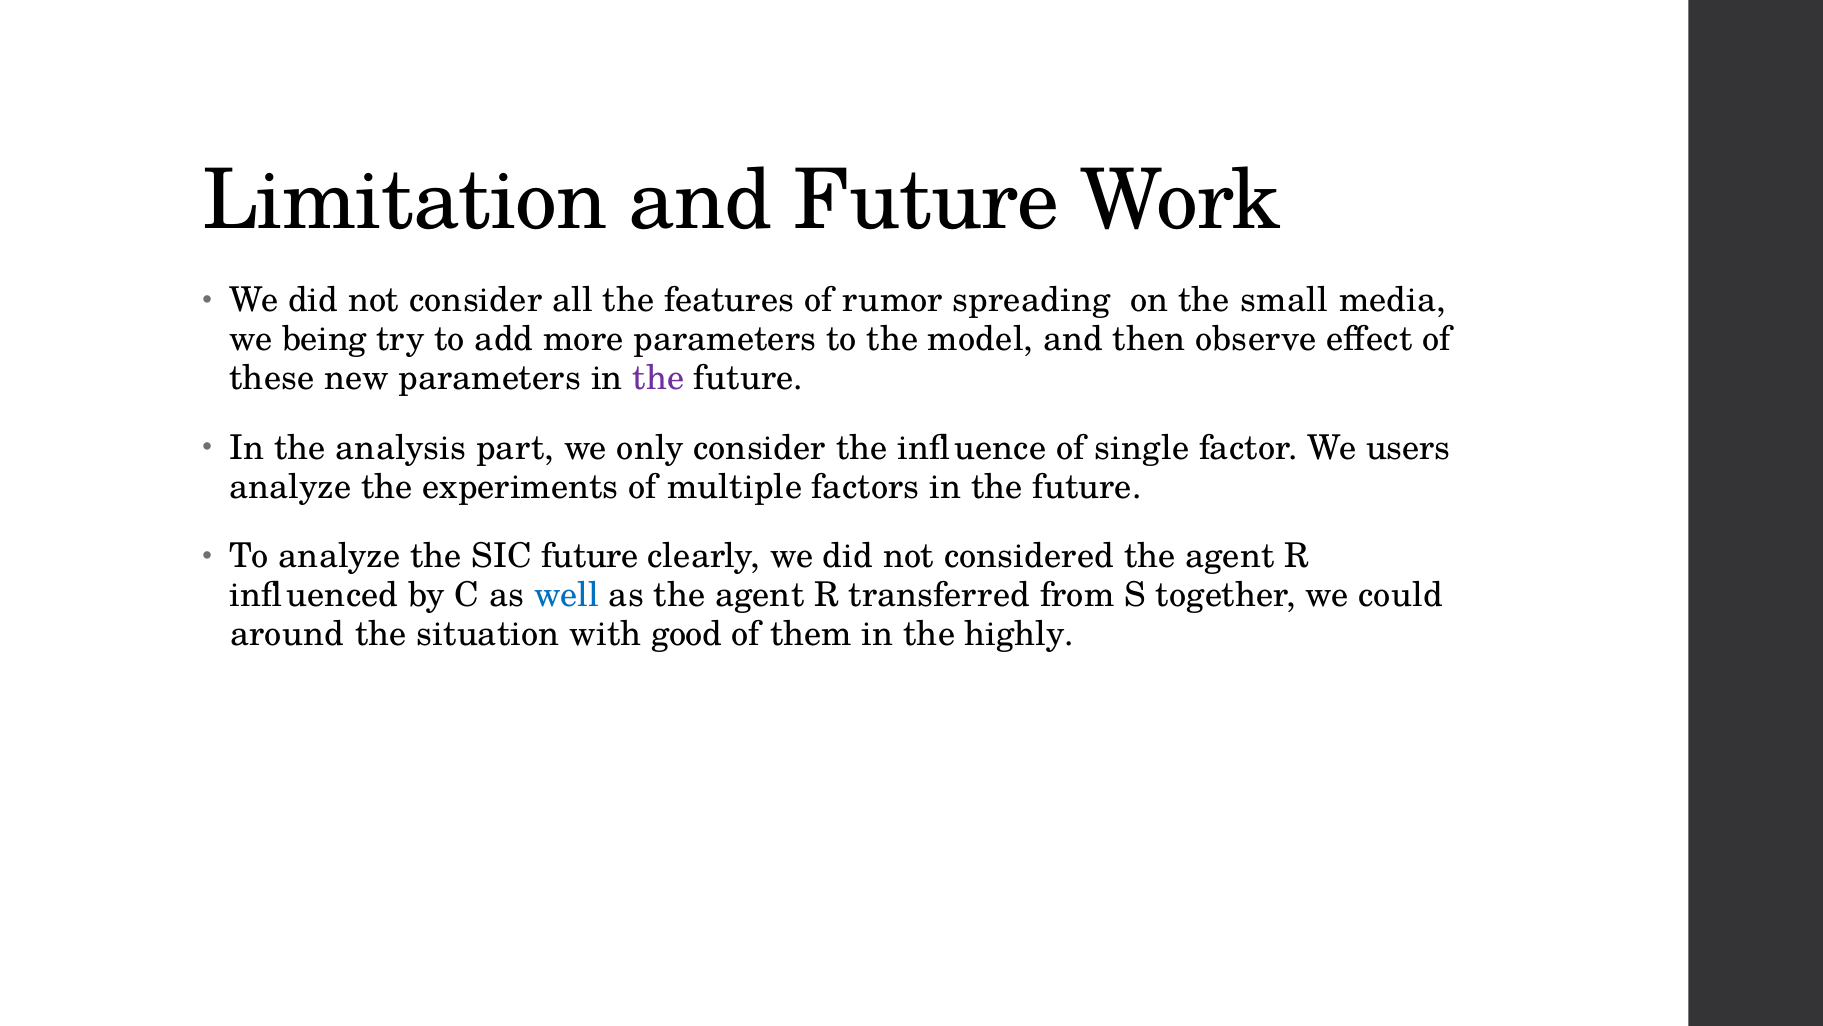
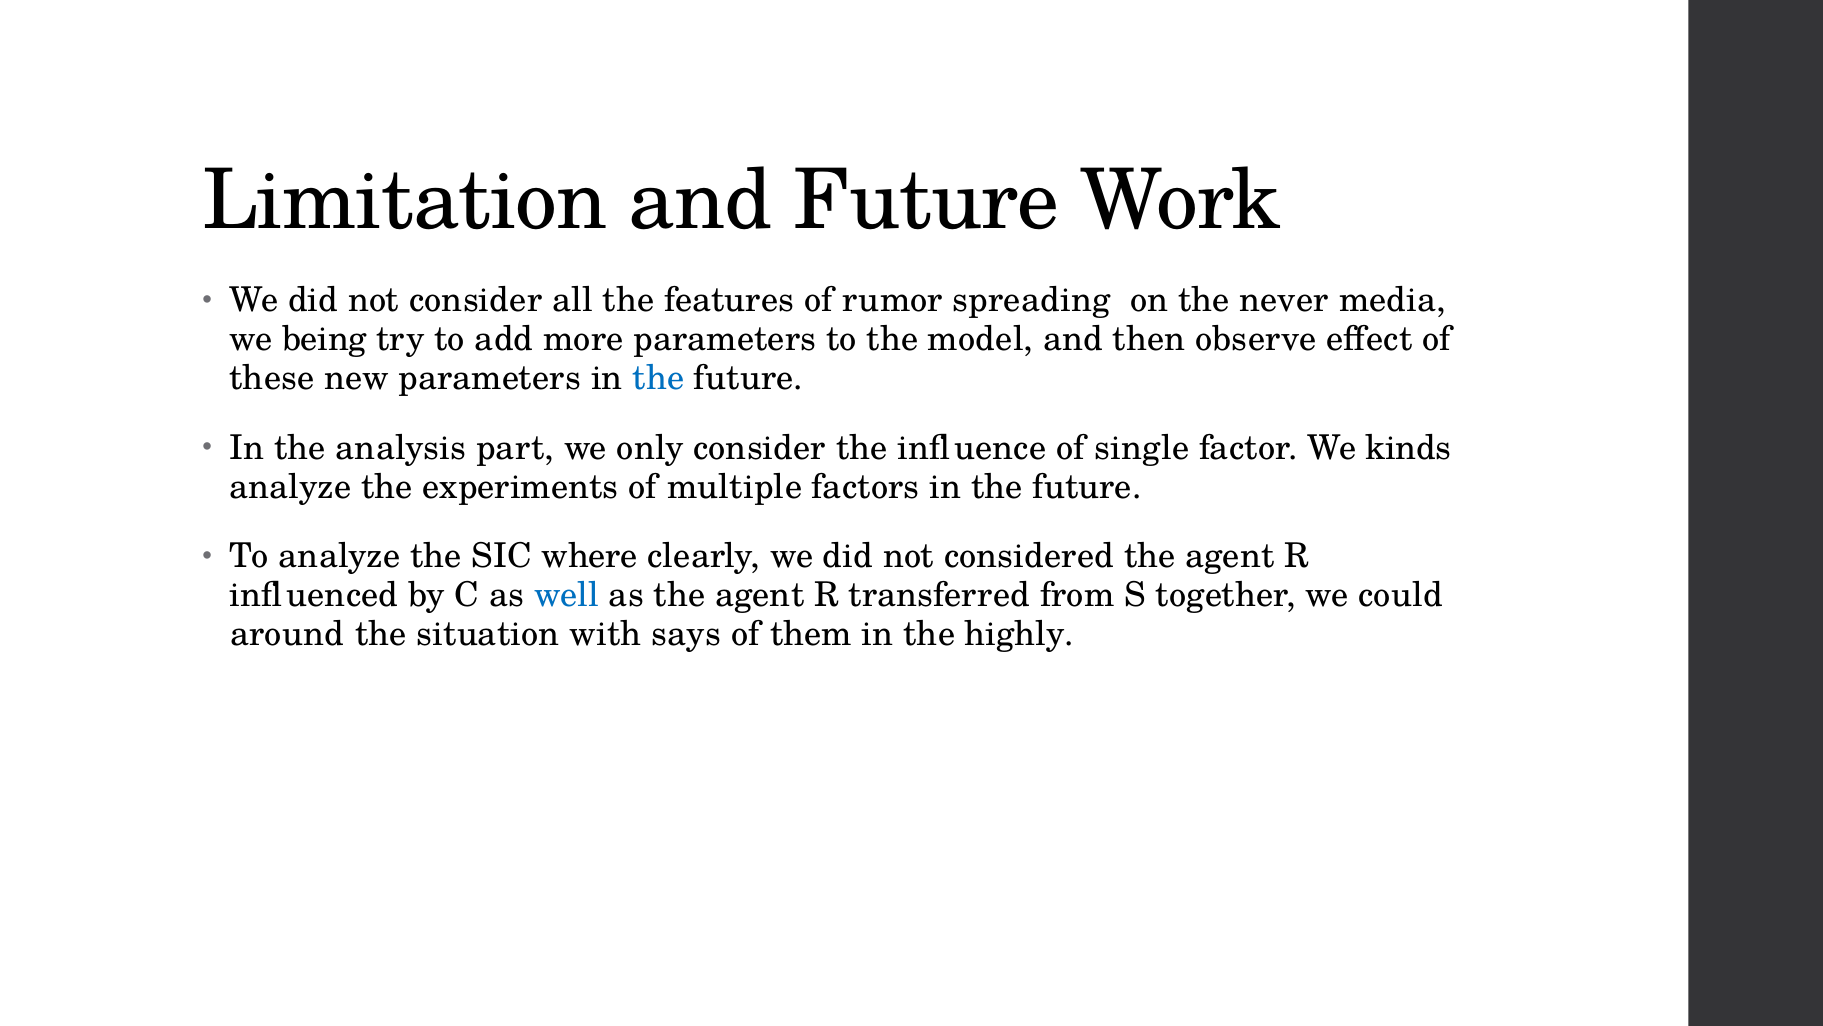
small: small -> never
the at (659, 378) colour: purple -> blue
users: users -> kinds
SIC future: future -> where
good: good -> says
